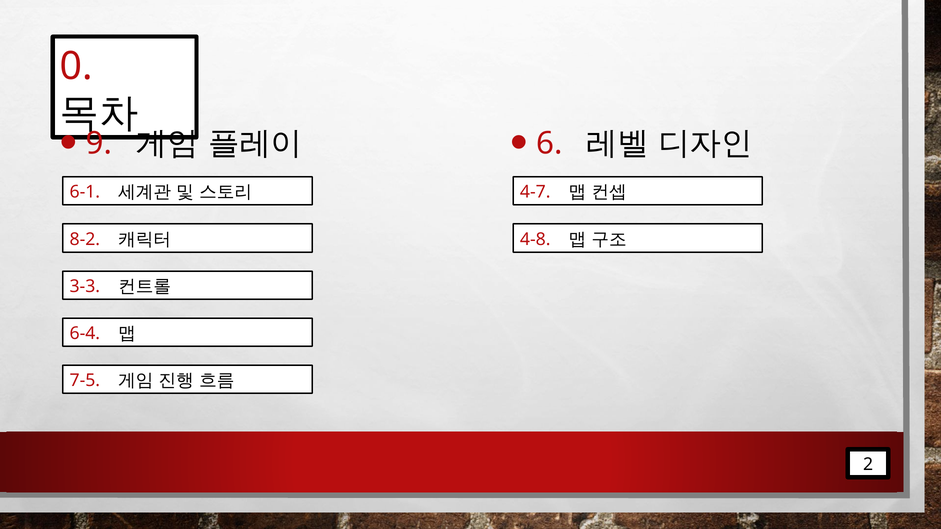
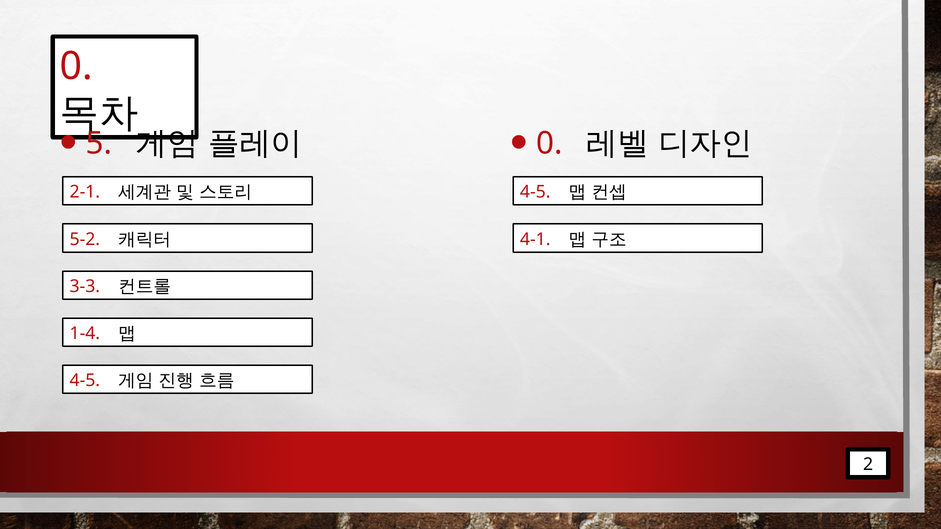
9: 9 -> 5
6 at (549, 144): 6 -> 0
6-1: 6-1 -> 2-1
4-7 at (535, 192): 4-7 -> 4-5
8-2: 8-2 -> 5-2
4-8: 4-8 -> 4-1
6-4: 6-4 -> 1-4
7-5 at (85, 381): 7-5 -> 4-5
